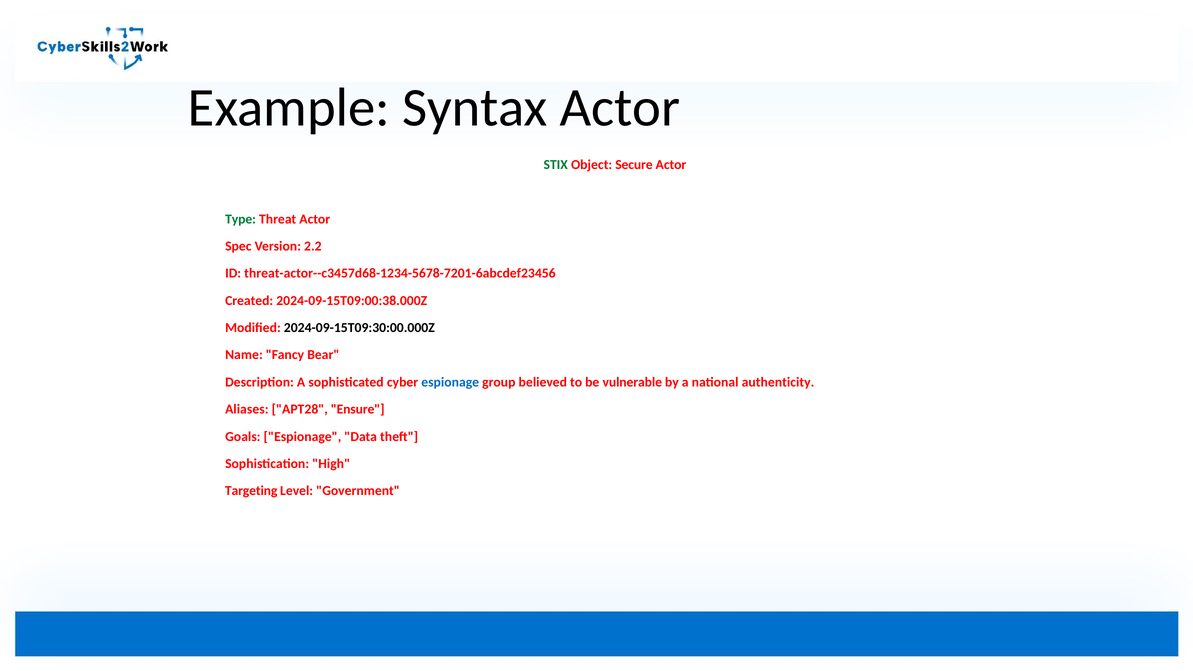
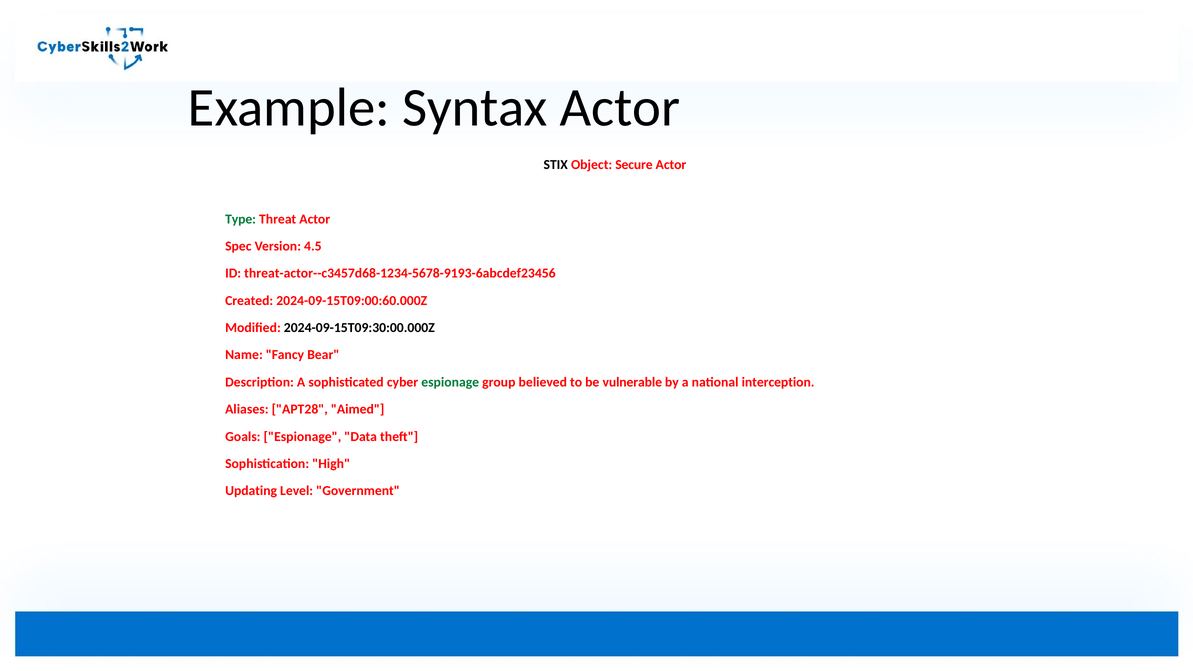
STIX colour: green -> black
2.2: 2.2 -> 4.5
threat-actor--c3457d68-1234-5678-7201-6abcdef23456: threat-actor--c3457d68-1234-5678-7201-6abcdef23456 -> threat-actor--c3457d68-1234-5678-9193-6abcdef23456
2024-09-15T09:00:38.000Z: 2024-09-15T09:00:38.000Z -> 2024-09-15T09:00:60.000Z
espionage at (450, 382) colour: blue -> green
authenticity: authenticity -> interception
Ensure: Ensure -> Aimed
Targeting: Targeting -> Updating
